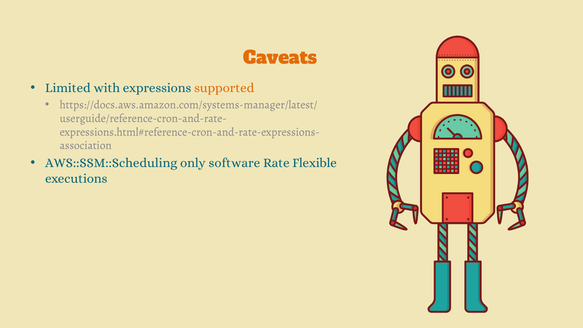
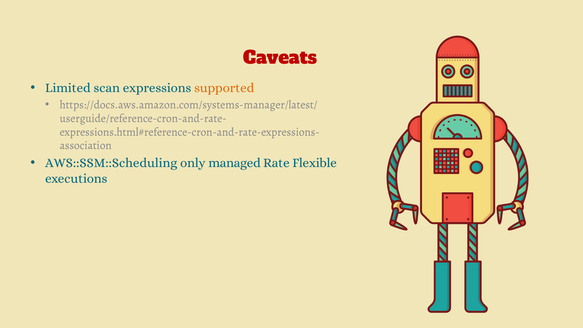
Caveats colour: orange -> red
with: with -> scan
software: software -> managed
